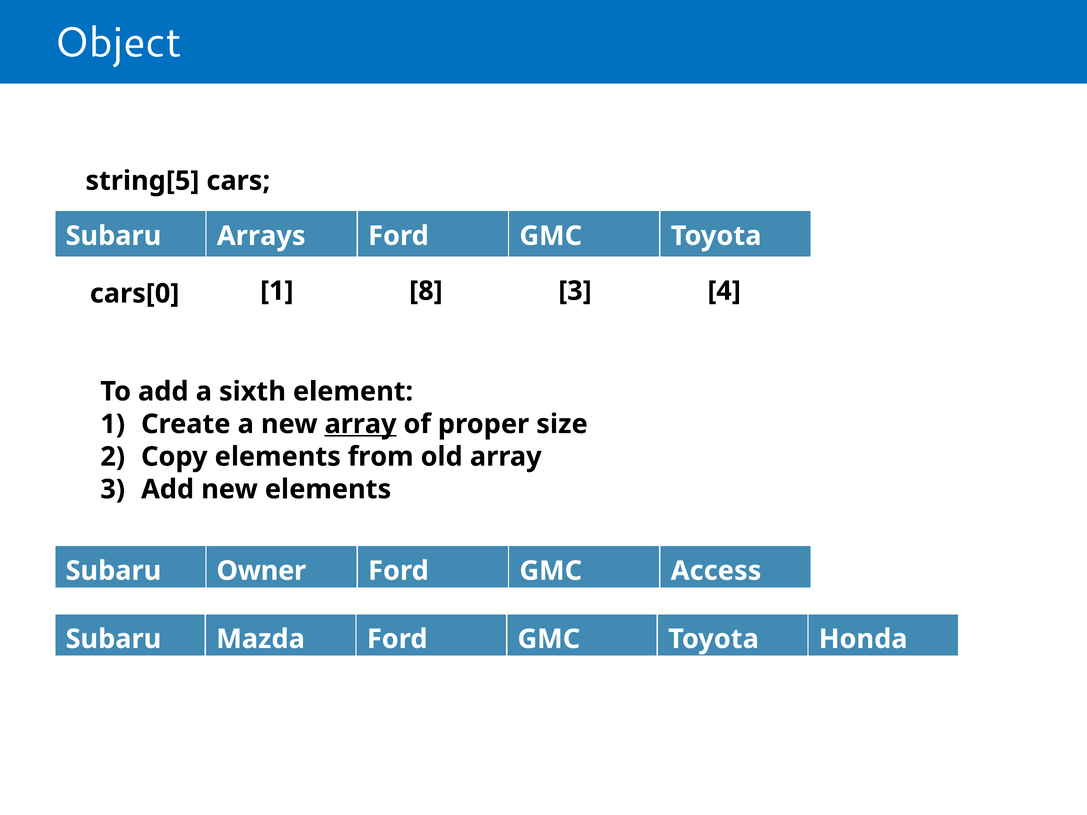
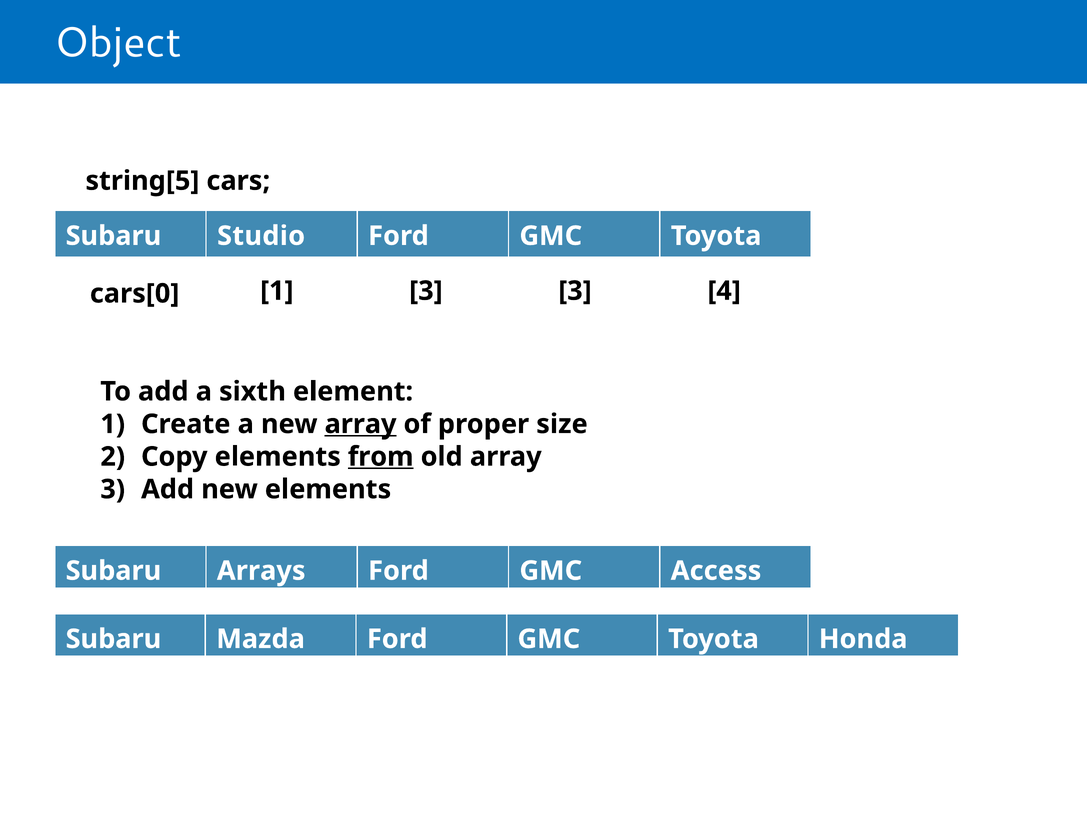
Arrays: Arrays -> Studio
1 8: 8 -> 3
from underline: none -> present
Owner: Owner -> Arrays
